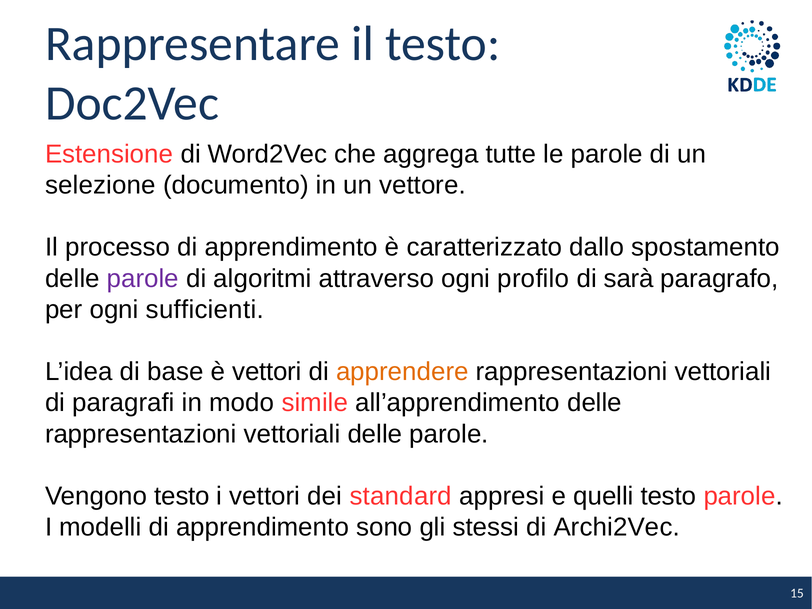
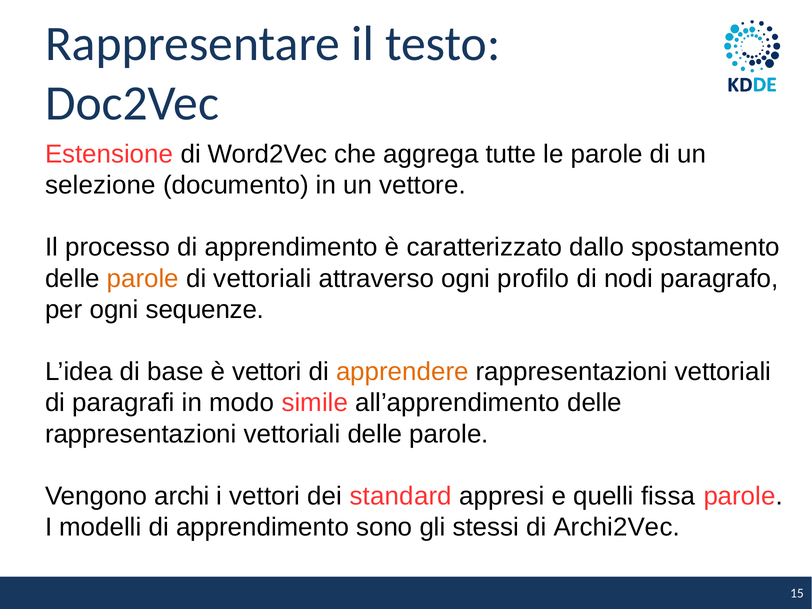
parole at (143, 279) colour: purple -> orange
di algoritmi: algoritmi -> vettoriali
sarà: sarà -> nodi
sufficienti: sufficienti -> sequenze
Vengono testo: testo -> archi
quelli testo: testo -> fissa
